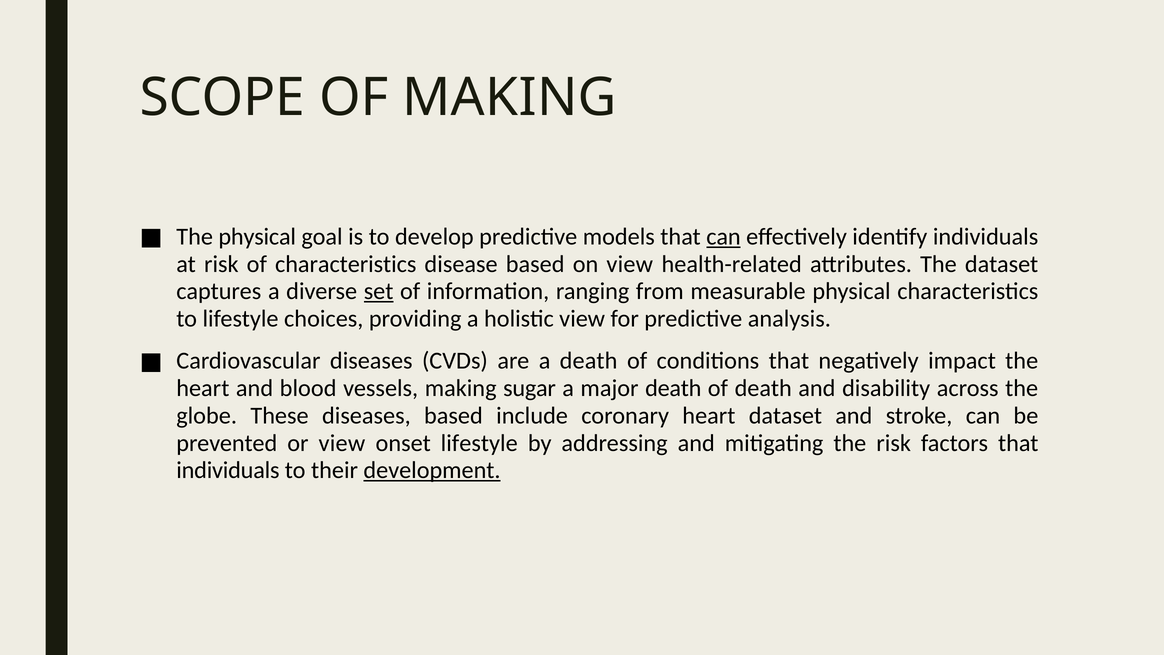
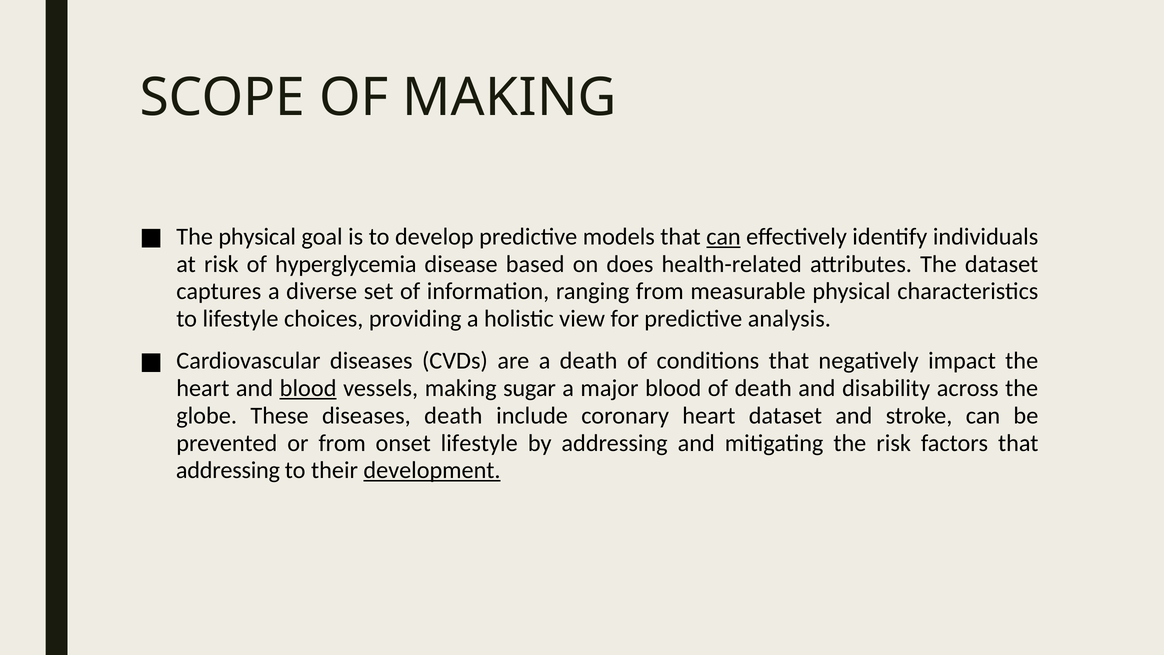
of characteristics: characteristics -> hyperglycemia
on view: view -> does
set underline: present -> none
blood at (308, 388) underline: none -> present
major death: death -> blood
diseases based: based -> death
or view: view -> from
individuals at (228, 470): individuals -> addressing
